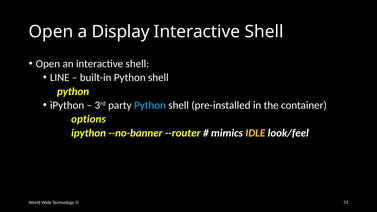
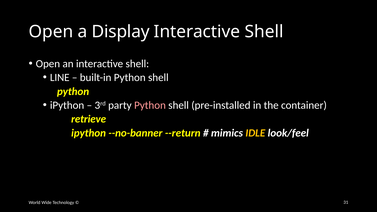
Python at (150, 105) colour: light blue -> pink
options: options -> retrieve
--router: --router -> --return
